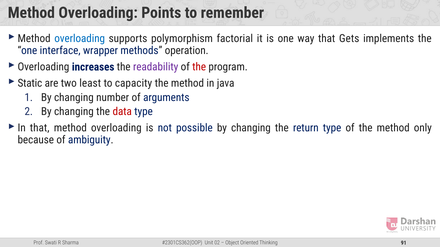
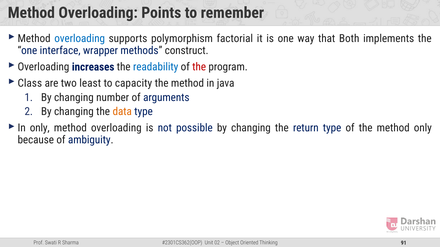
Gets: Gets -> Both
operation: operation -> construct
readability colour: purple -> blue
Static: Static -> Class
data colour: red -> orange
In that: that -> only
